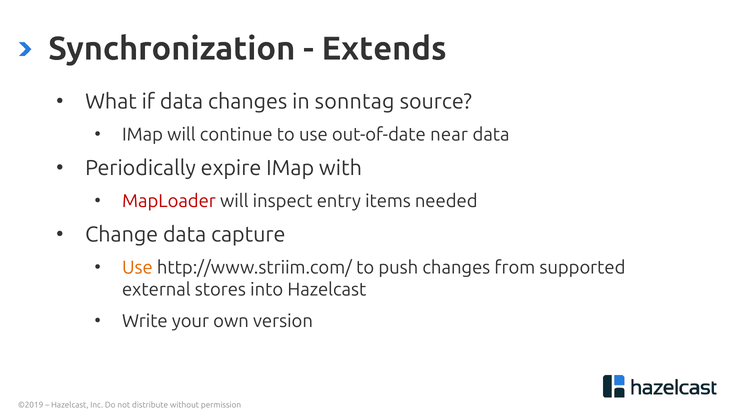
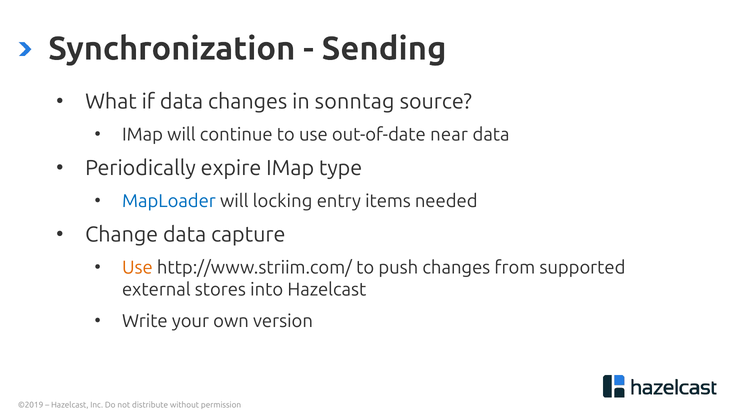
Extends: Extends -> Sending
with: with -> type
MapLoader colour: red -> blue
inspect: inspect -> locking
